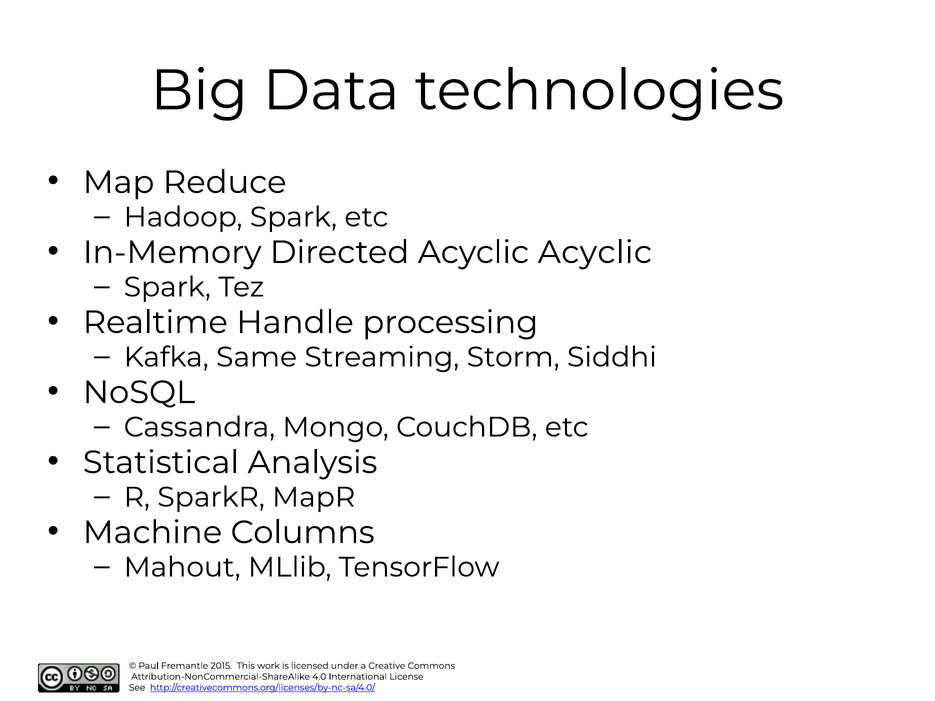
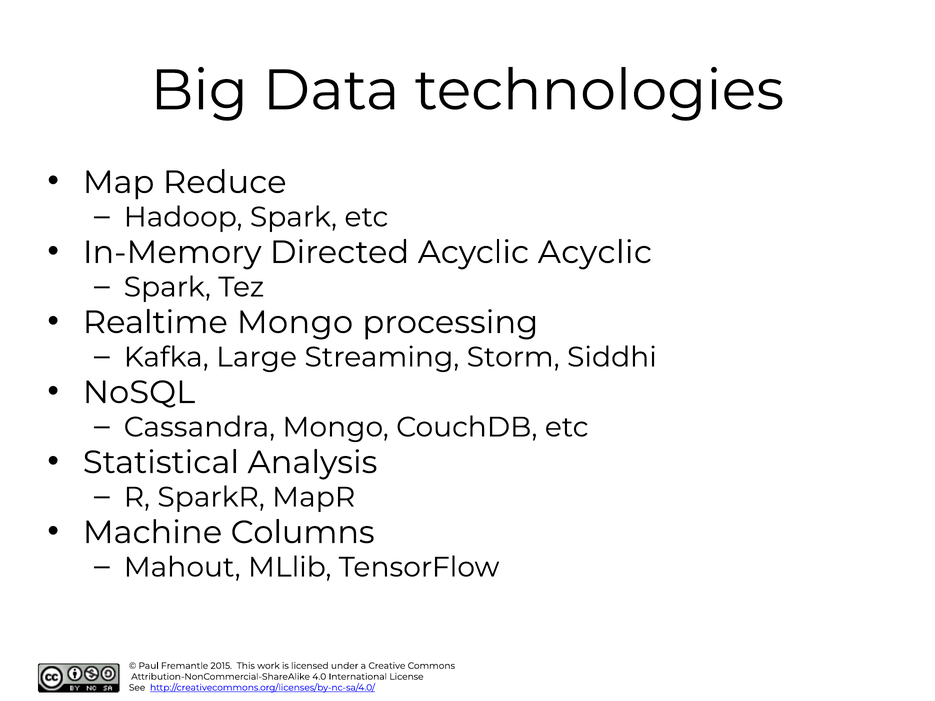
Realtime Handle: Handle -> Mongo
Same: Same -> Large
